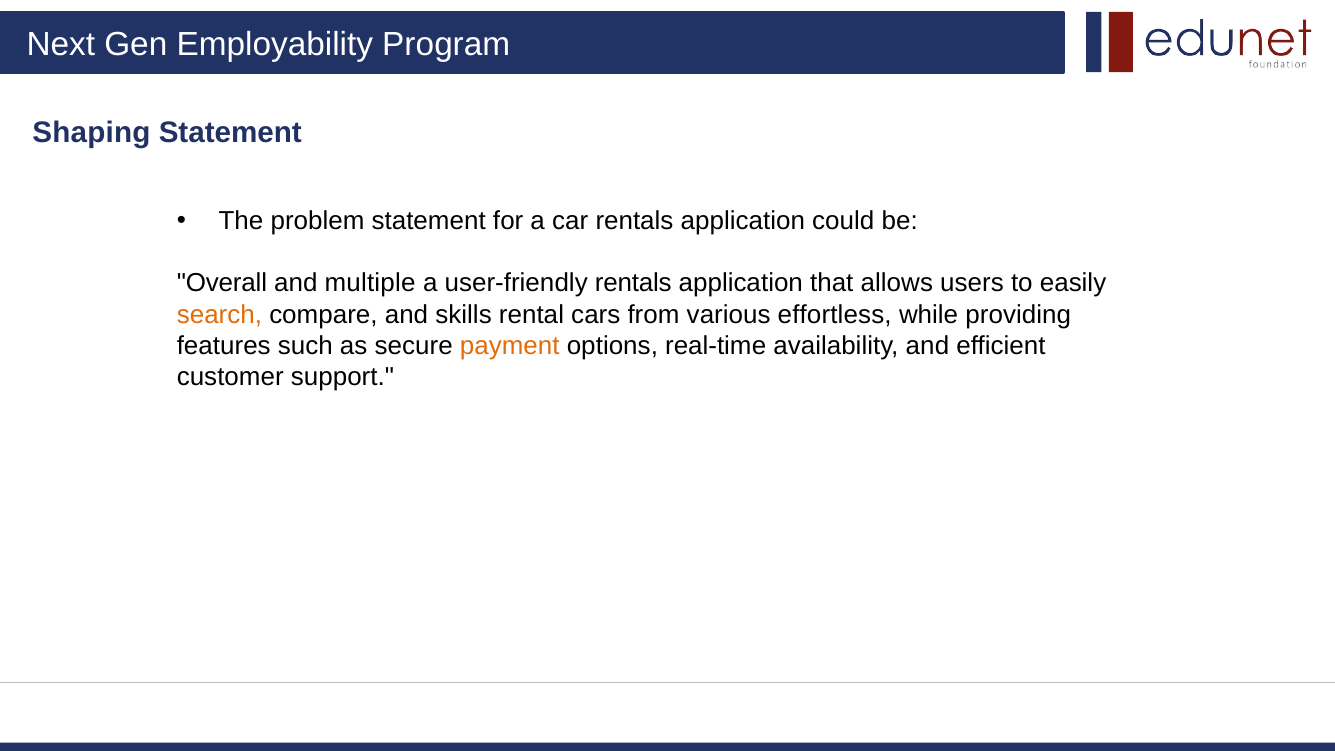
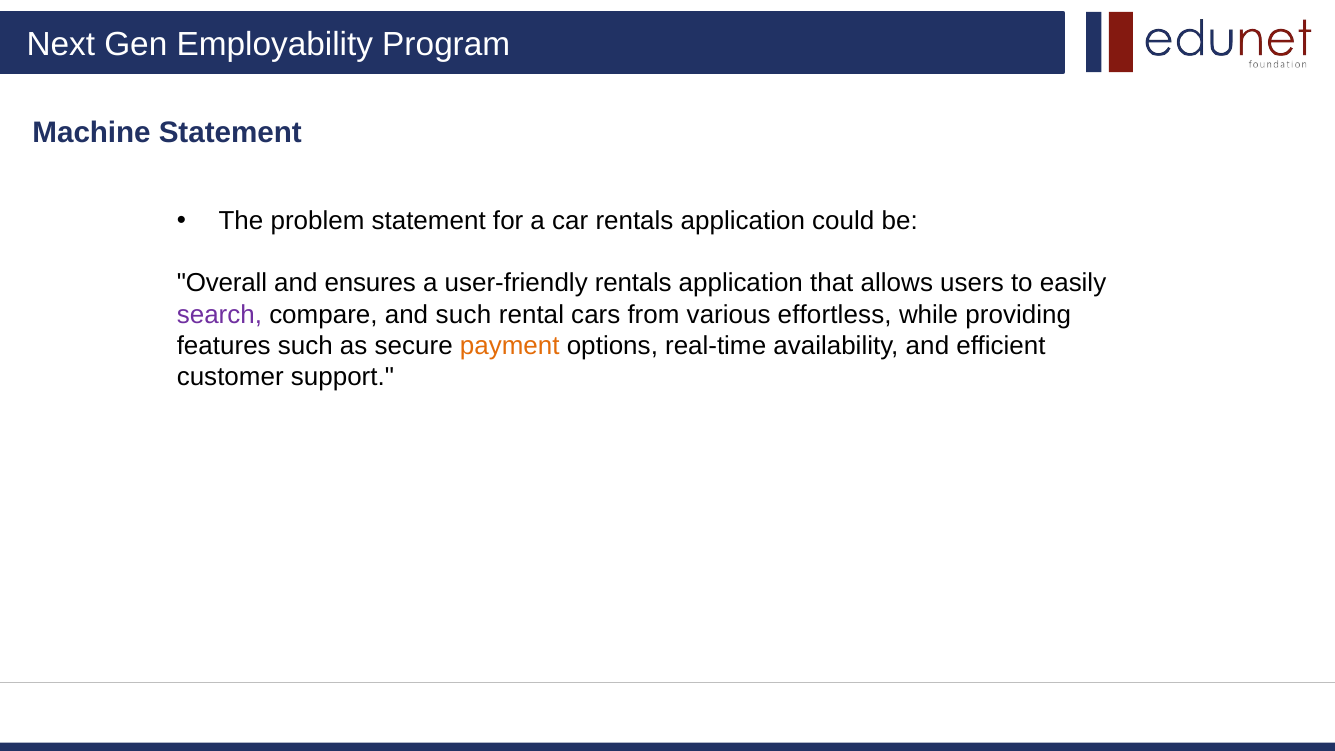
Shaping: Shaping -> Machine
multiple: multiple -> ensures
search colour: orange -> purple
and skills: skills -> such
